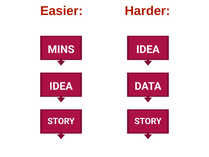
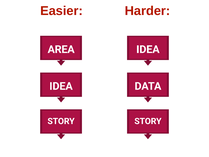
MINS: MINS -> AREA
